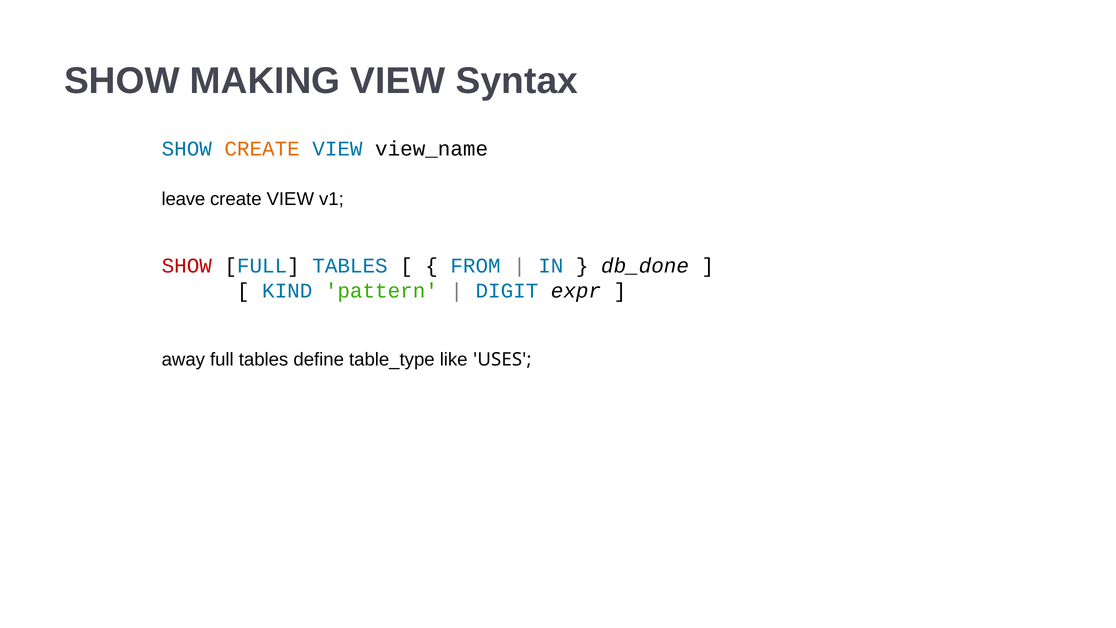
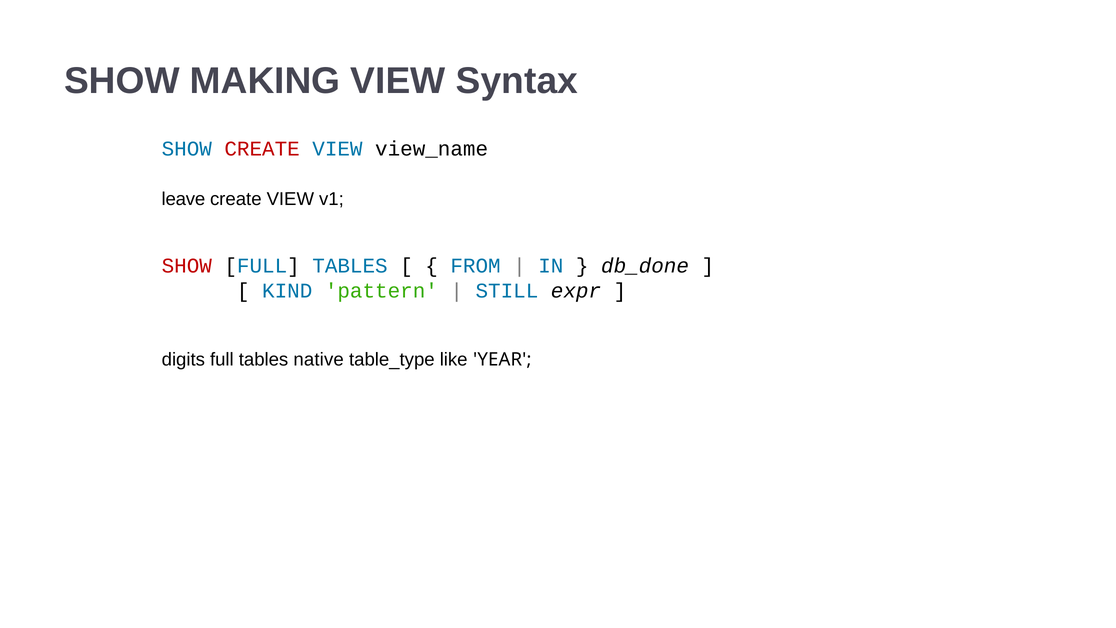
CREATE at (262, 149) colour: orange -> red
DIGIT: DIGIT -> STILL
away: away -> digits
define: define -> native
USES: USES -> YEAR
